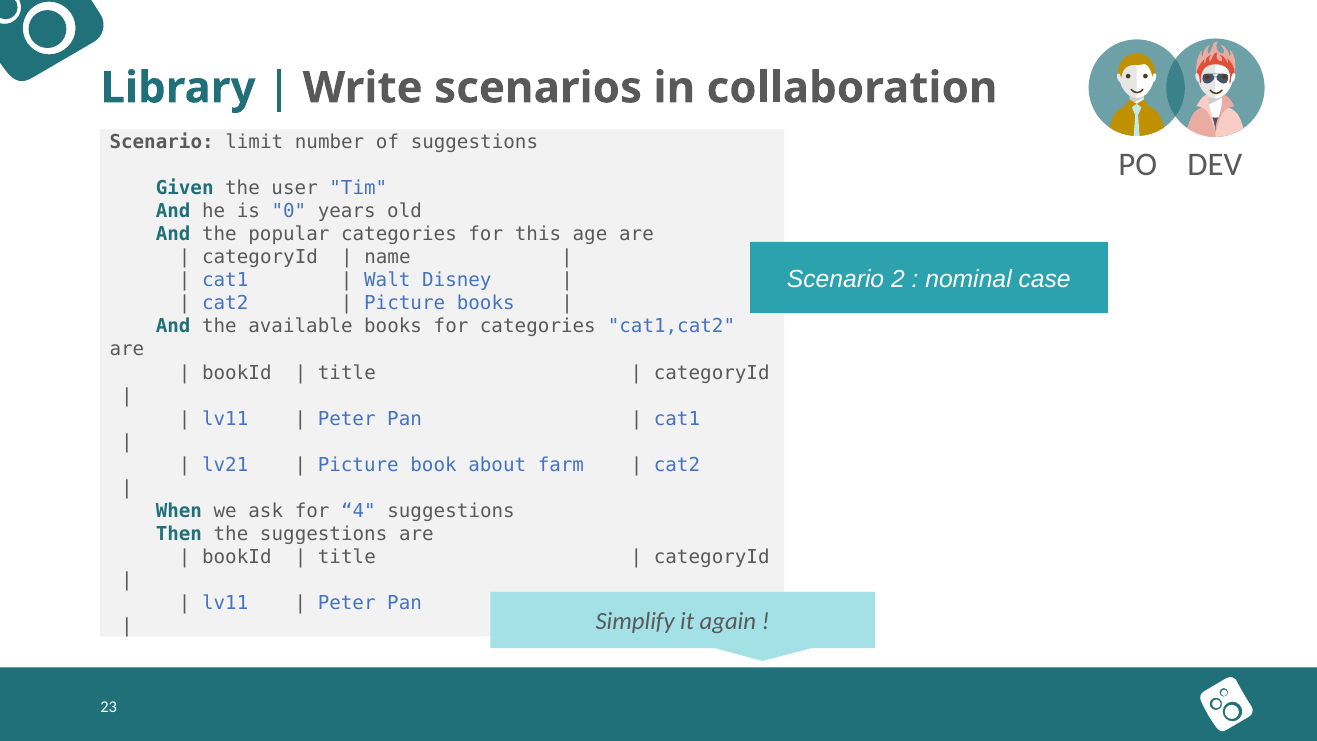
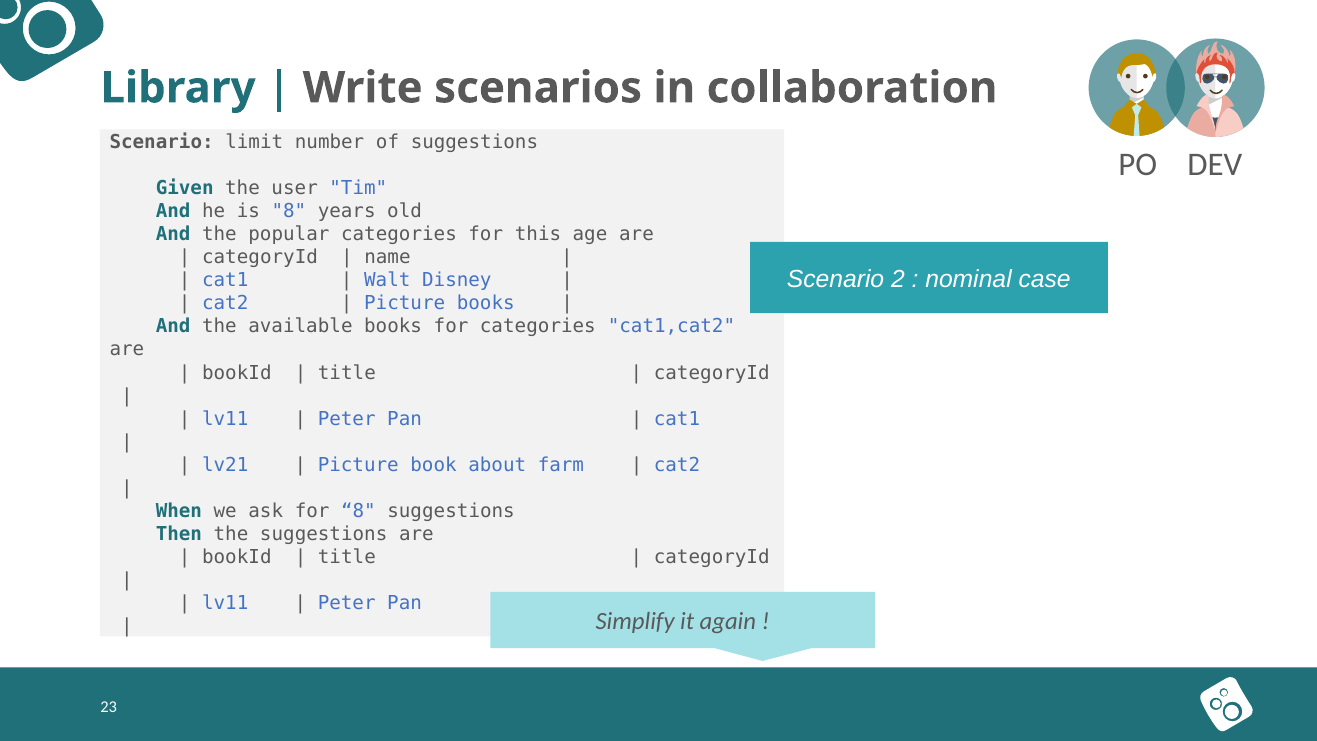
is 0: 0 -> 8
for 4: 4 -> 8
